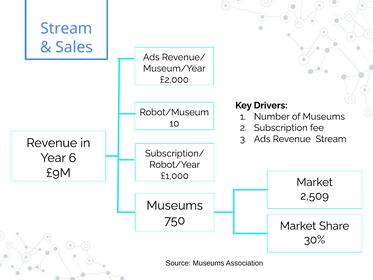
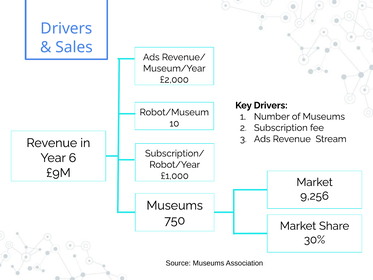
Stream at (66, 29): Stream -> Drivers
2,509: 2,509 -> 9,256
